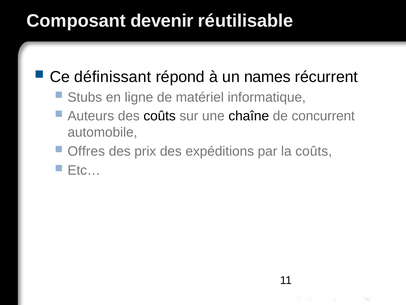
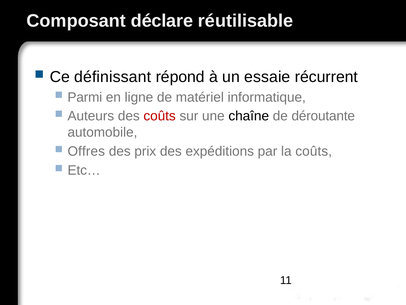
devenir: devenir -> déclare
names: names -> essaie
Stubs: Stubs -> Parmi
coûts at (160, 116) colour: black -> red
concurrent: concurrent -> déroutante
